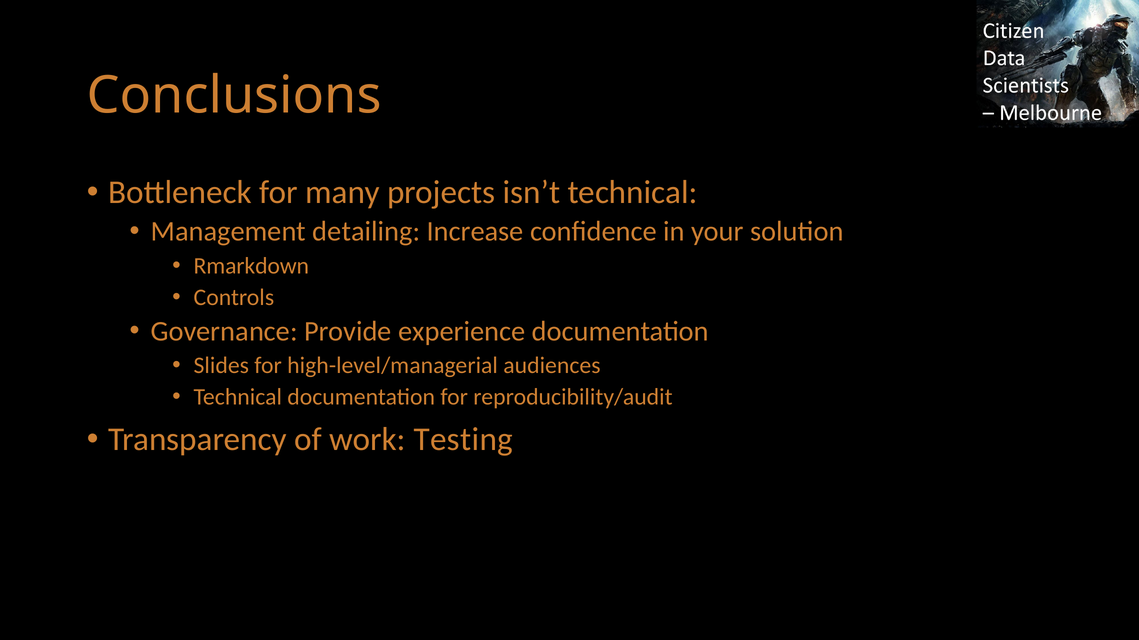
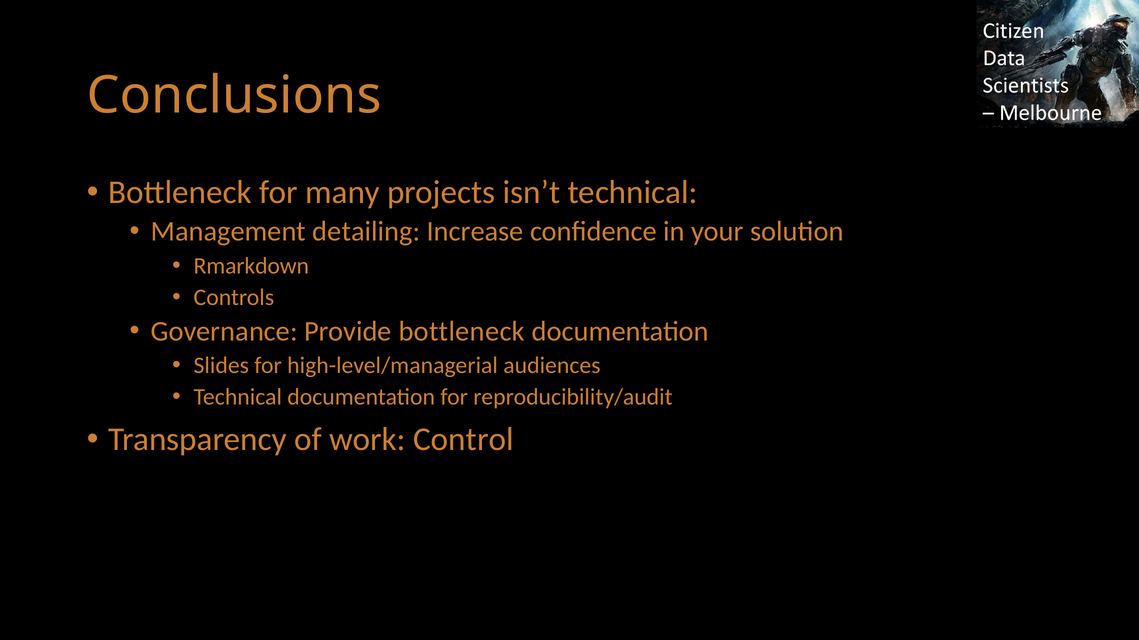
Provide experience: experience -> bottleneck
Testing: Testing -> Control
